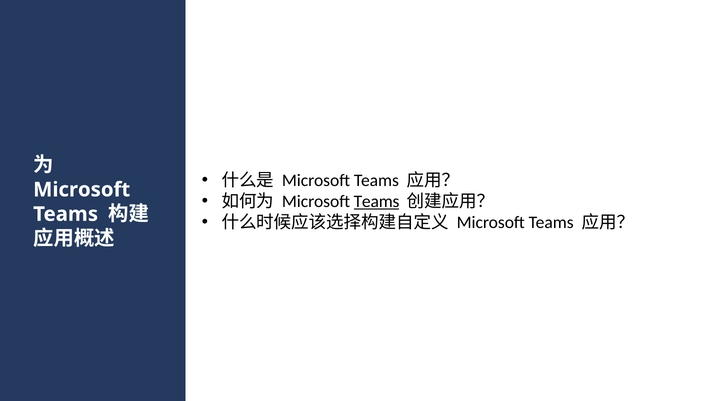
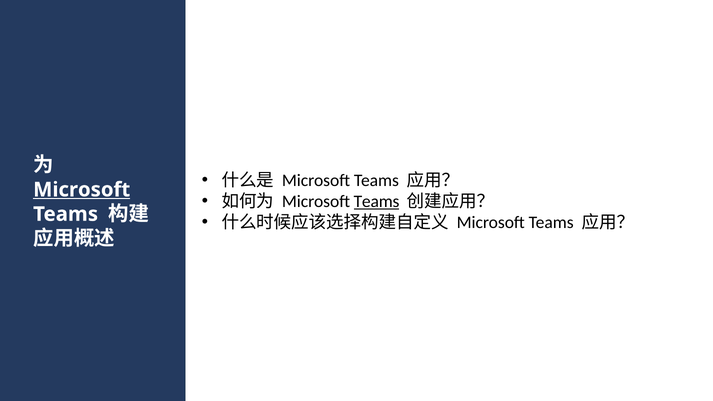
Microsoft at (82, 190) underline: none -> present
